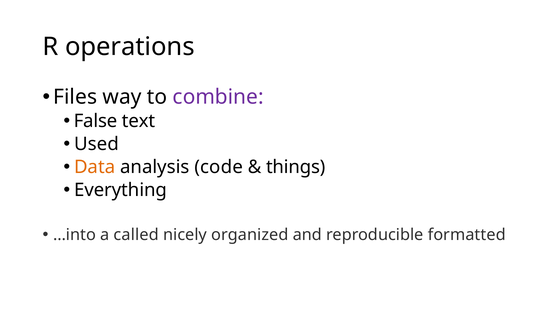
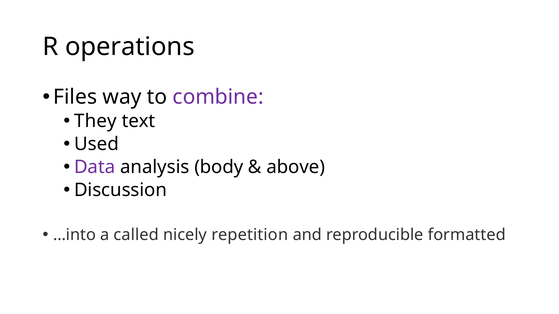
False: False -> They
Data colour: orange -> purple
code: code -> body
things: things -> above
Everything: Everything -> Discussion
organized: organized -> repetition
